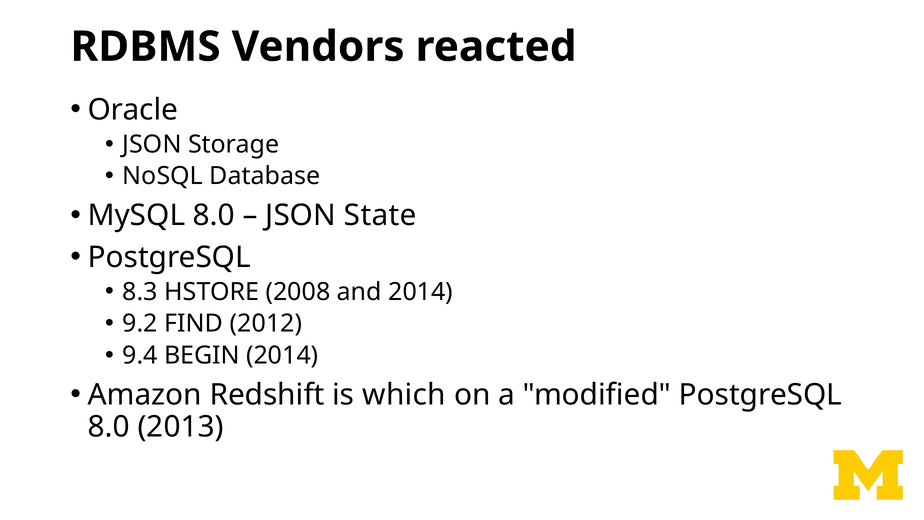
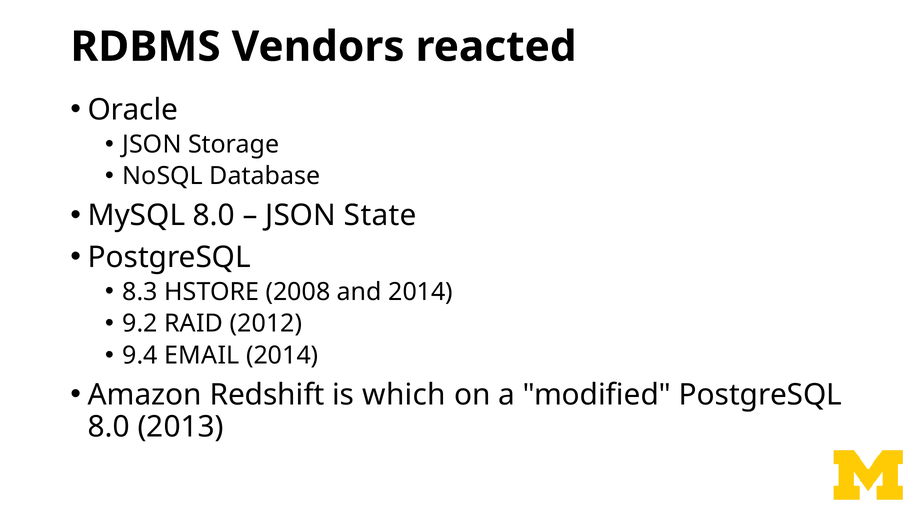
FIND: FIND -> RAID
BEGIN: BEGIN -> EMAIL
